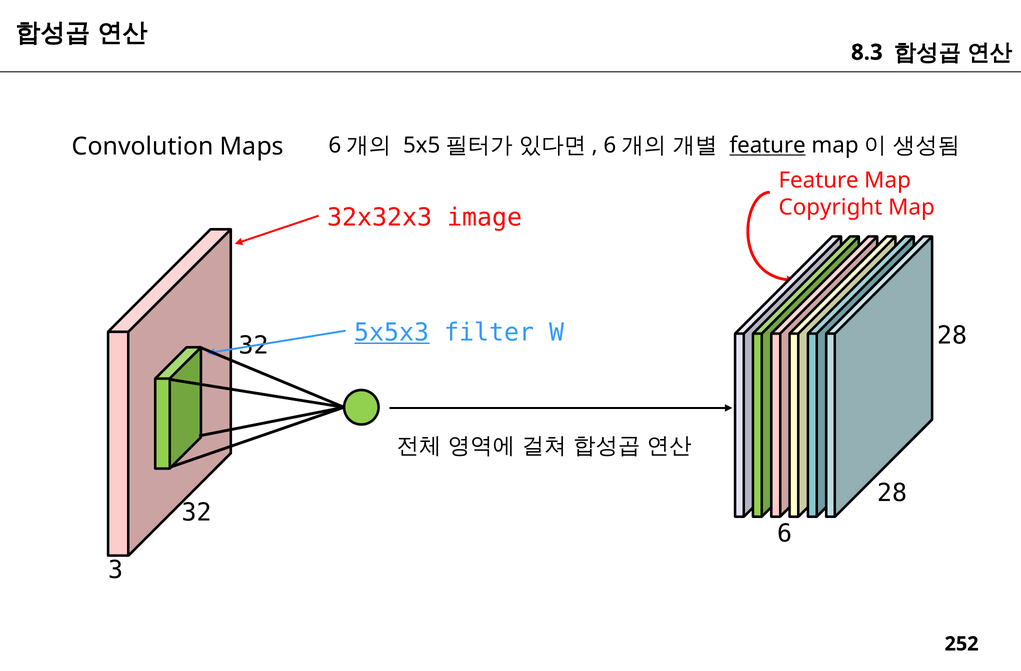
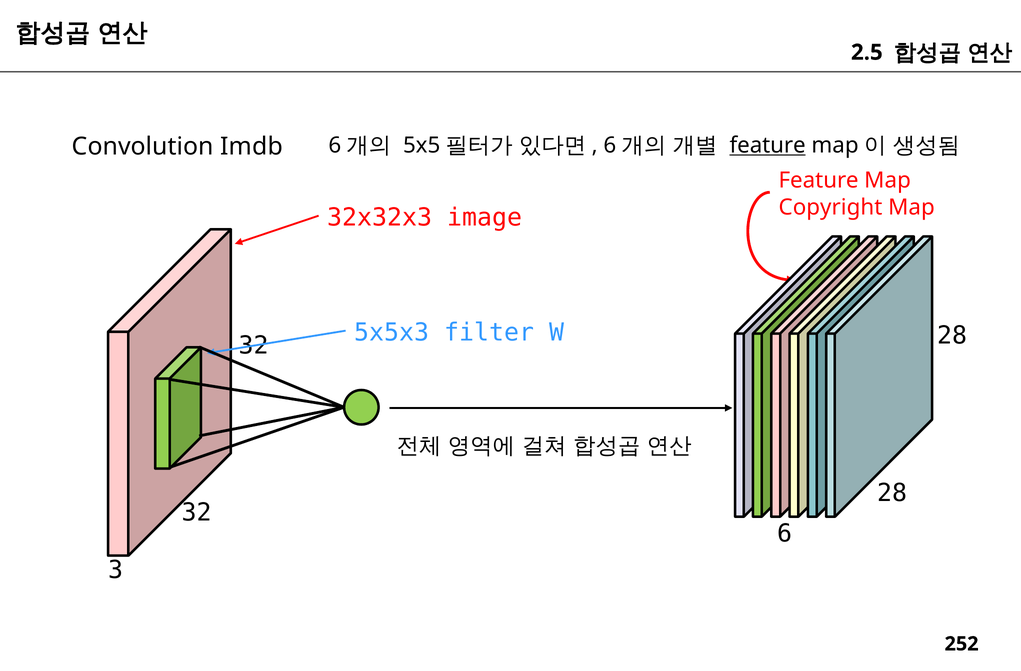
8.3: 8.3 -> 2.5
Maps: Maps -> Imdb
5x5x3 underline: present -> none
